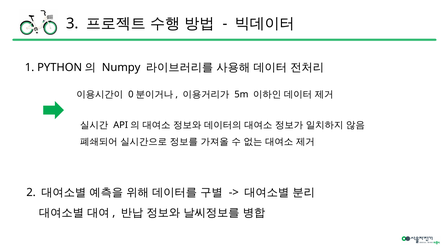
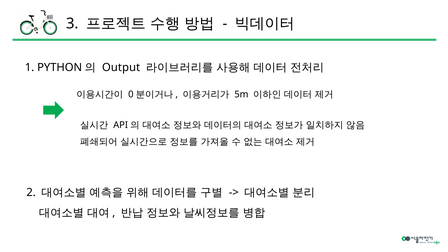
Numpy: Numpy -> Output
